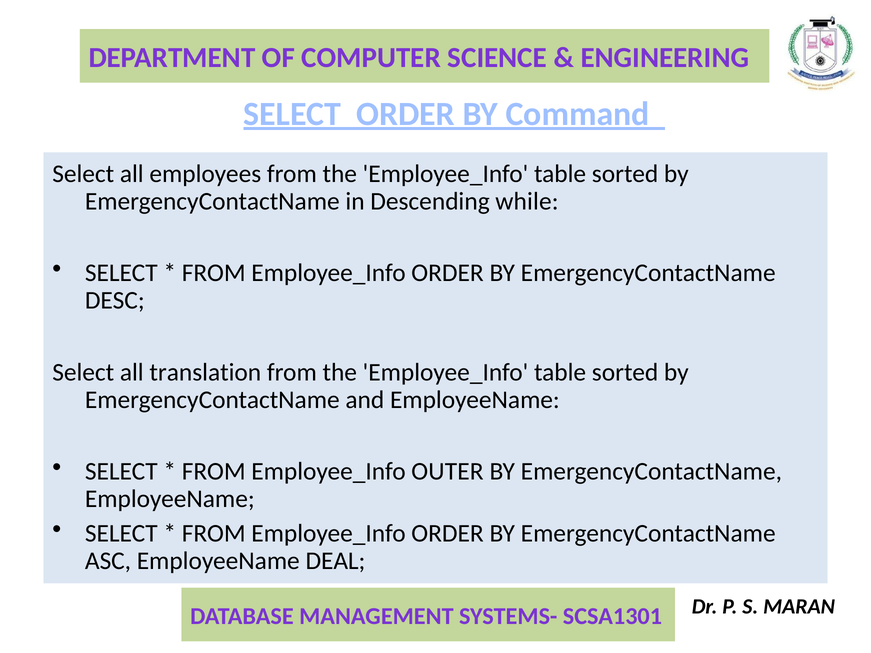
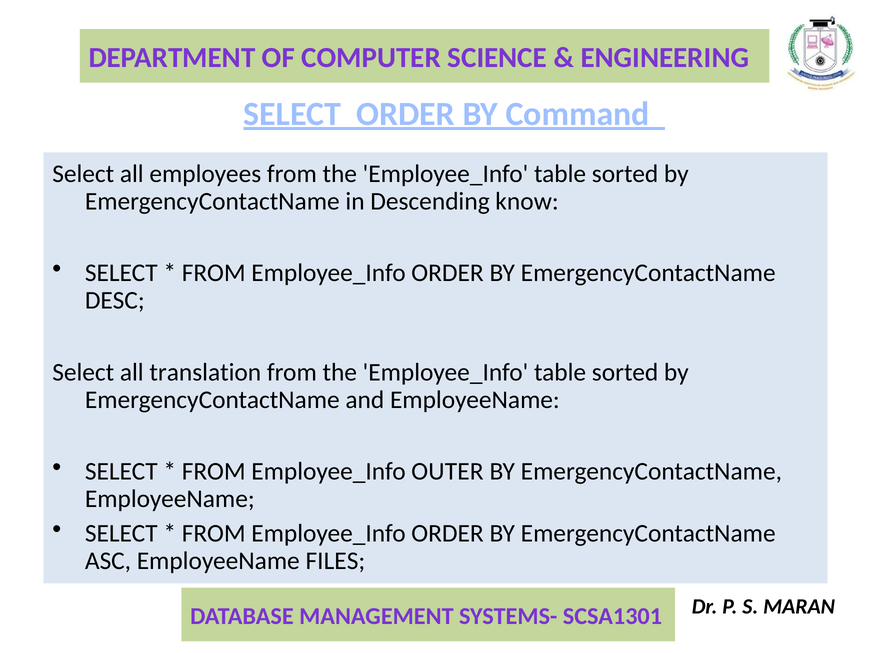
while: while -> know
DEAL: DEAL -> FILES
